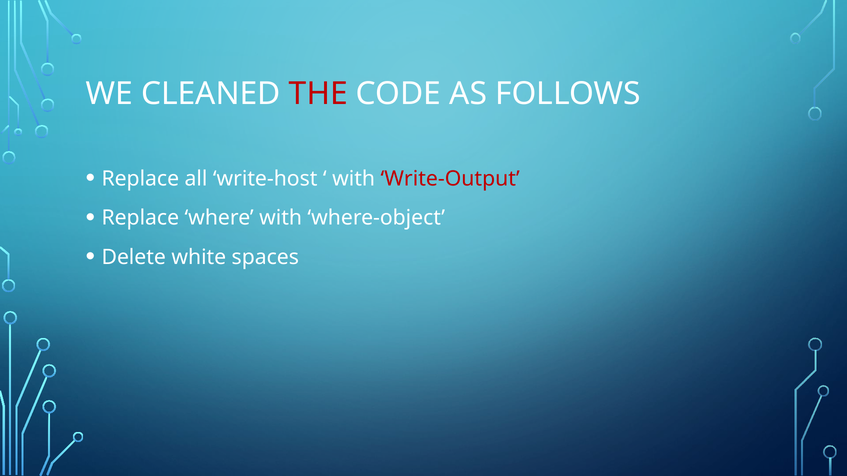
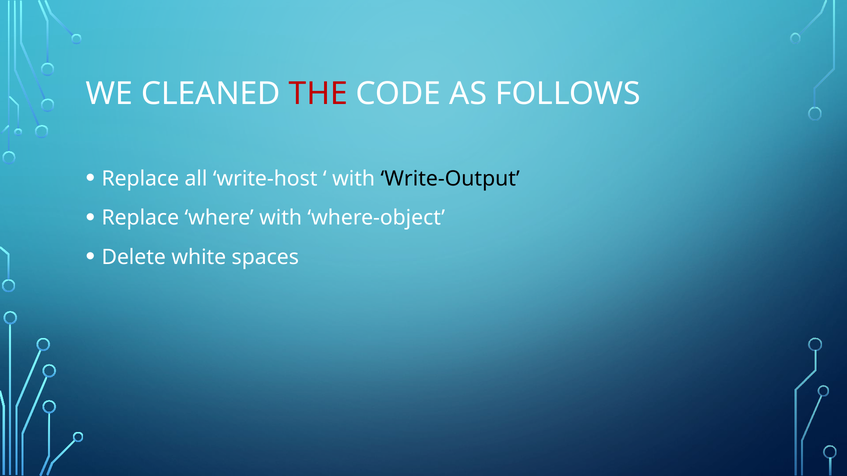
Write-Output colour: red -> black
